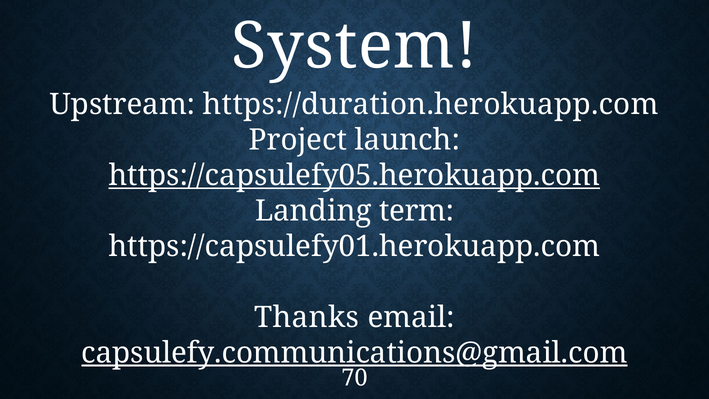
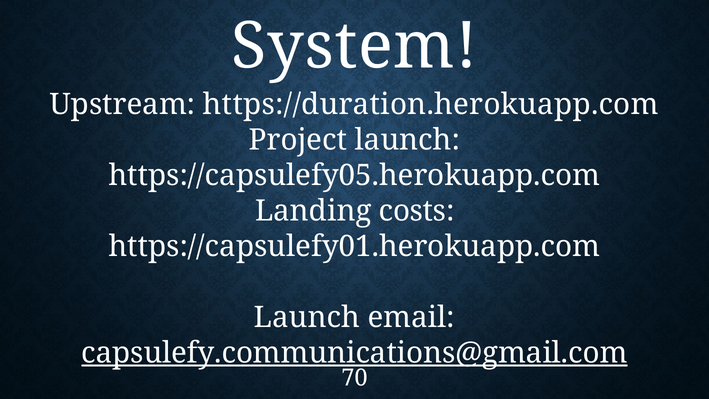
https://capsulefy05.herokuapp.com underline: present -> none
term: term -> costs
Thanks at (307, 317): Thanks -> Launch
